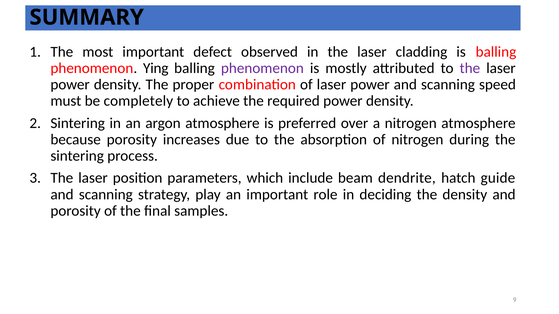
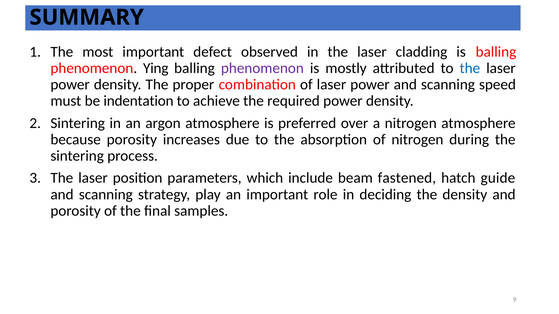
the at (470, 68) colour: purple -> blue
completely: completely -> indentation
dendrite: dendrite -> fastened
